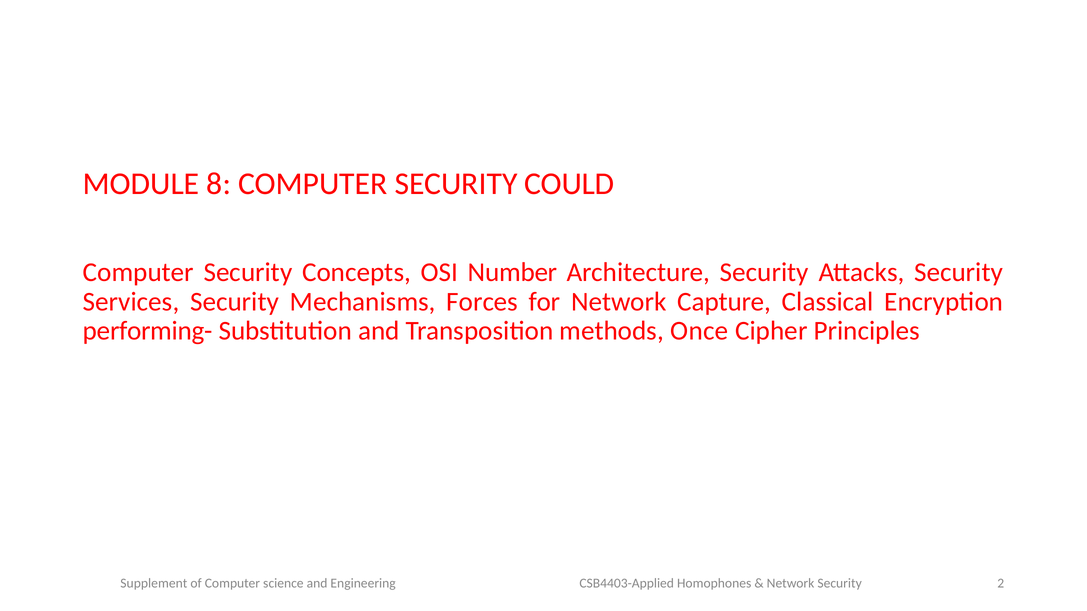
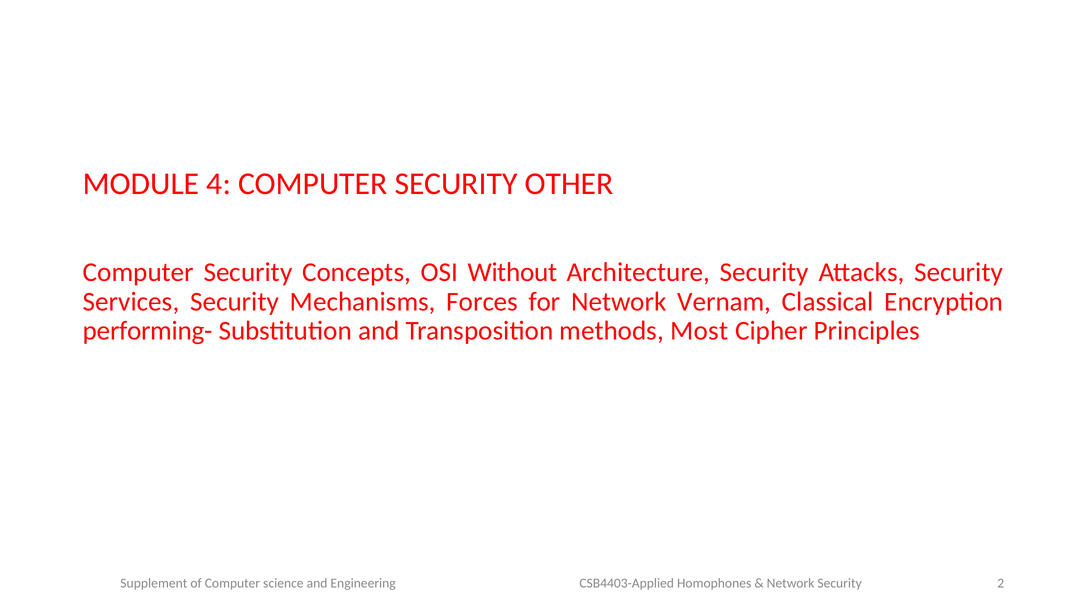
8: 8 -> 4
COULD: COULD -> OTHER
Number: Number -> Without
Capture: Capture -> Vernam
Once: Once -> Most
